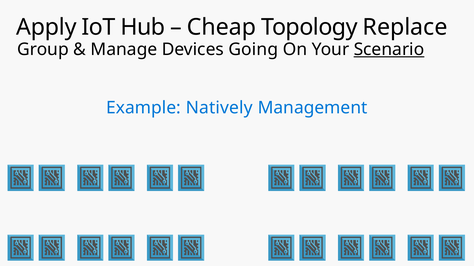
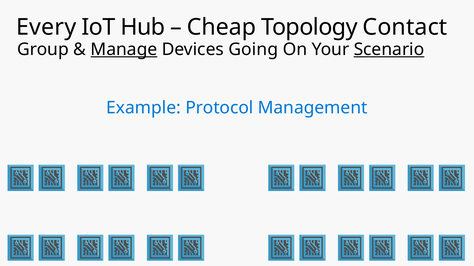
Apply: Apply -> Every
Replace: Replace -> Contact
Manage underline: none -> present
Natively: Natively -> Protocol
